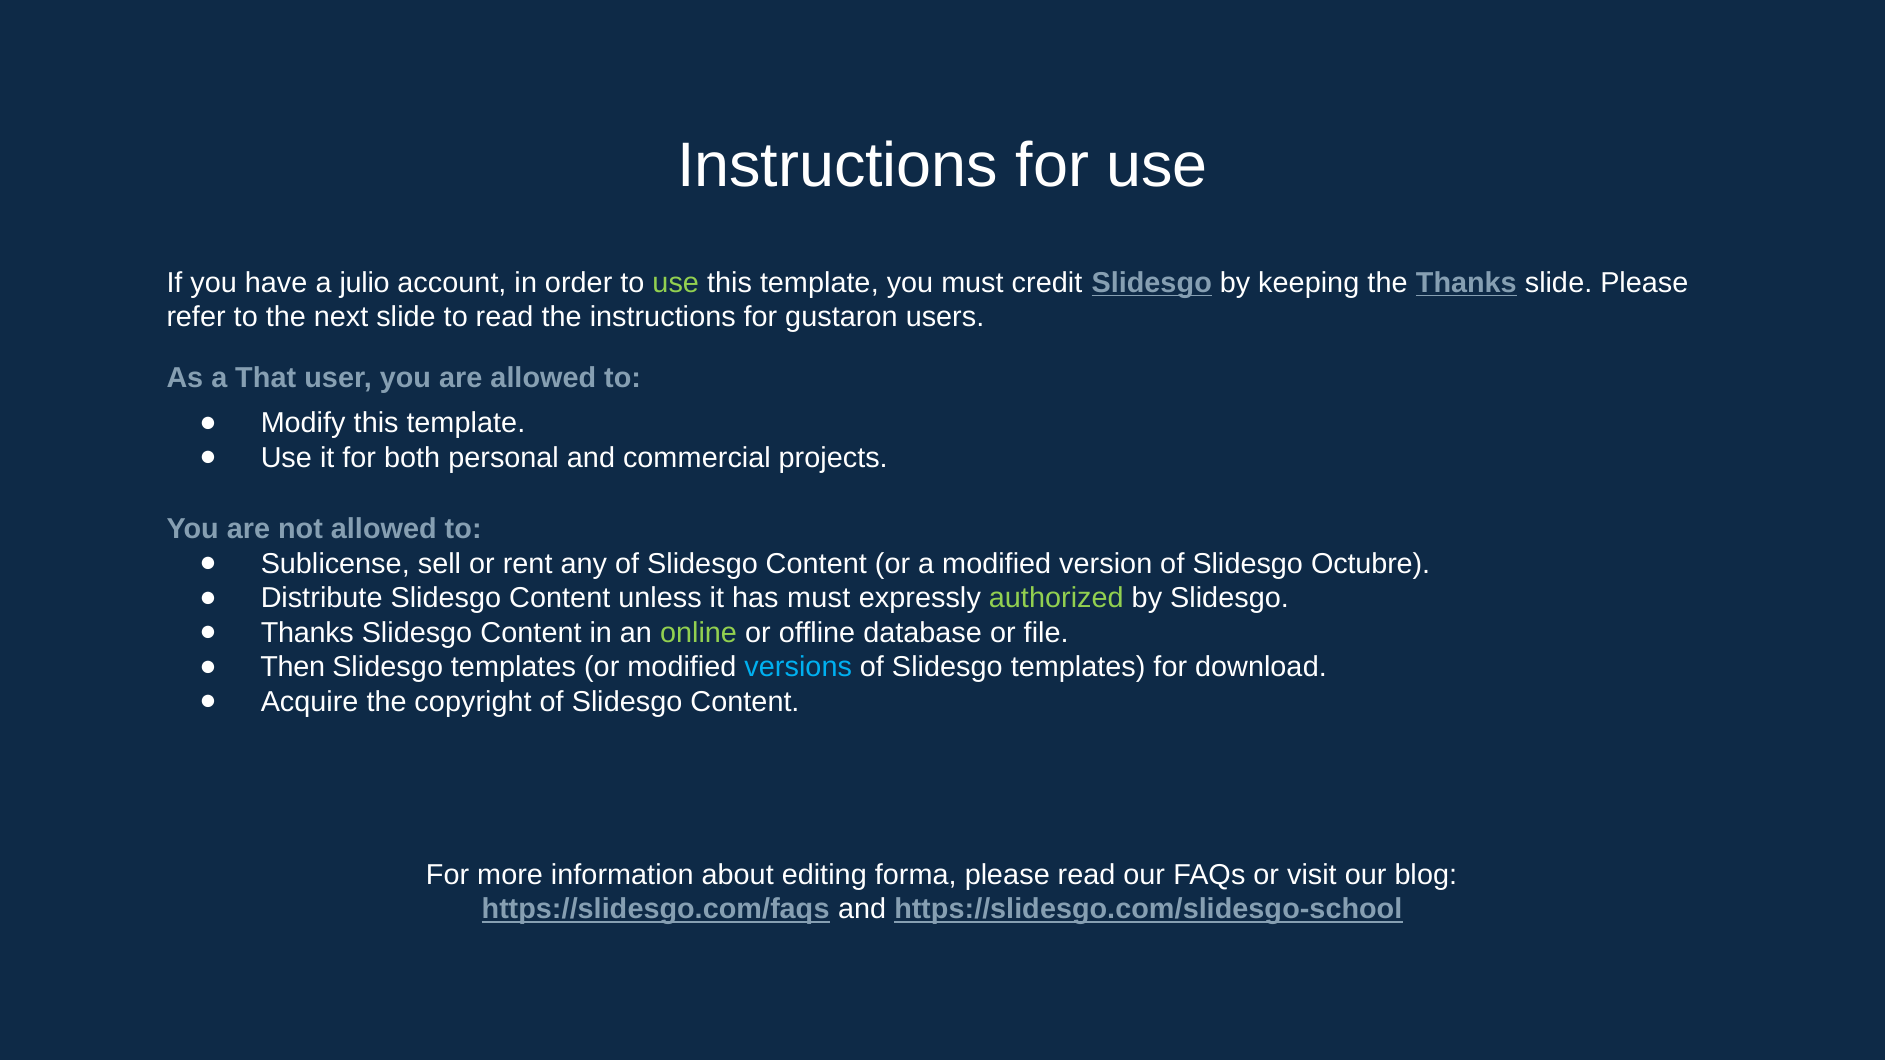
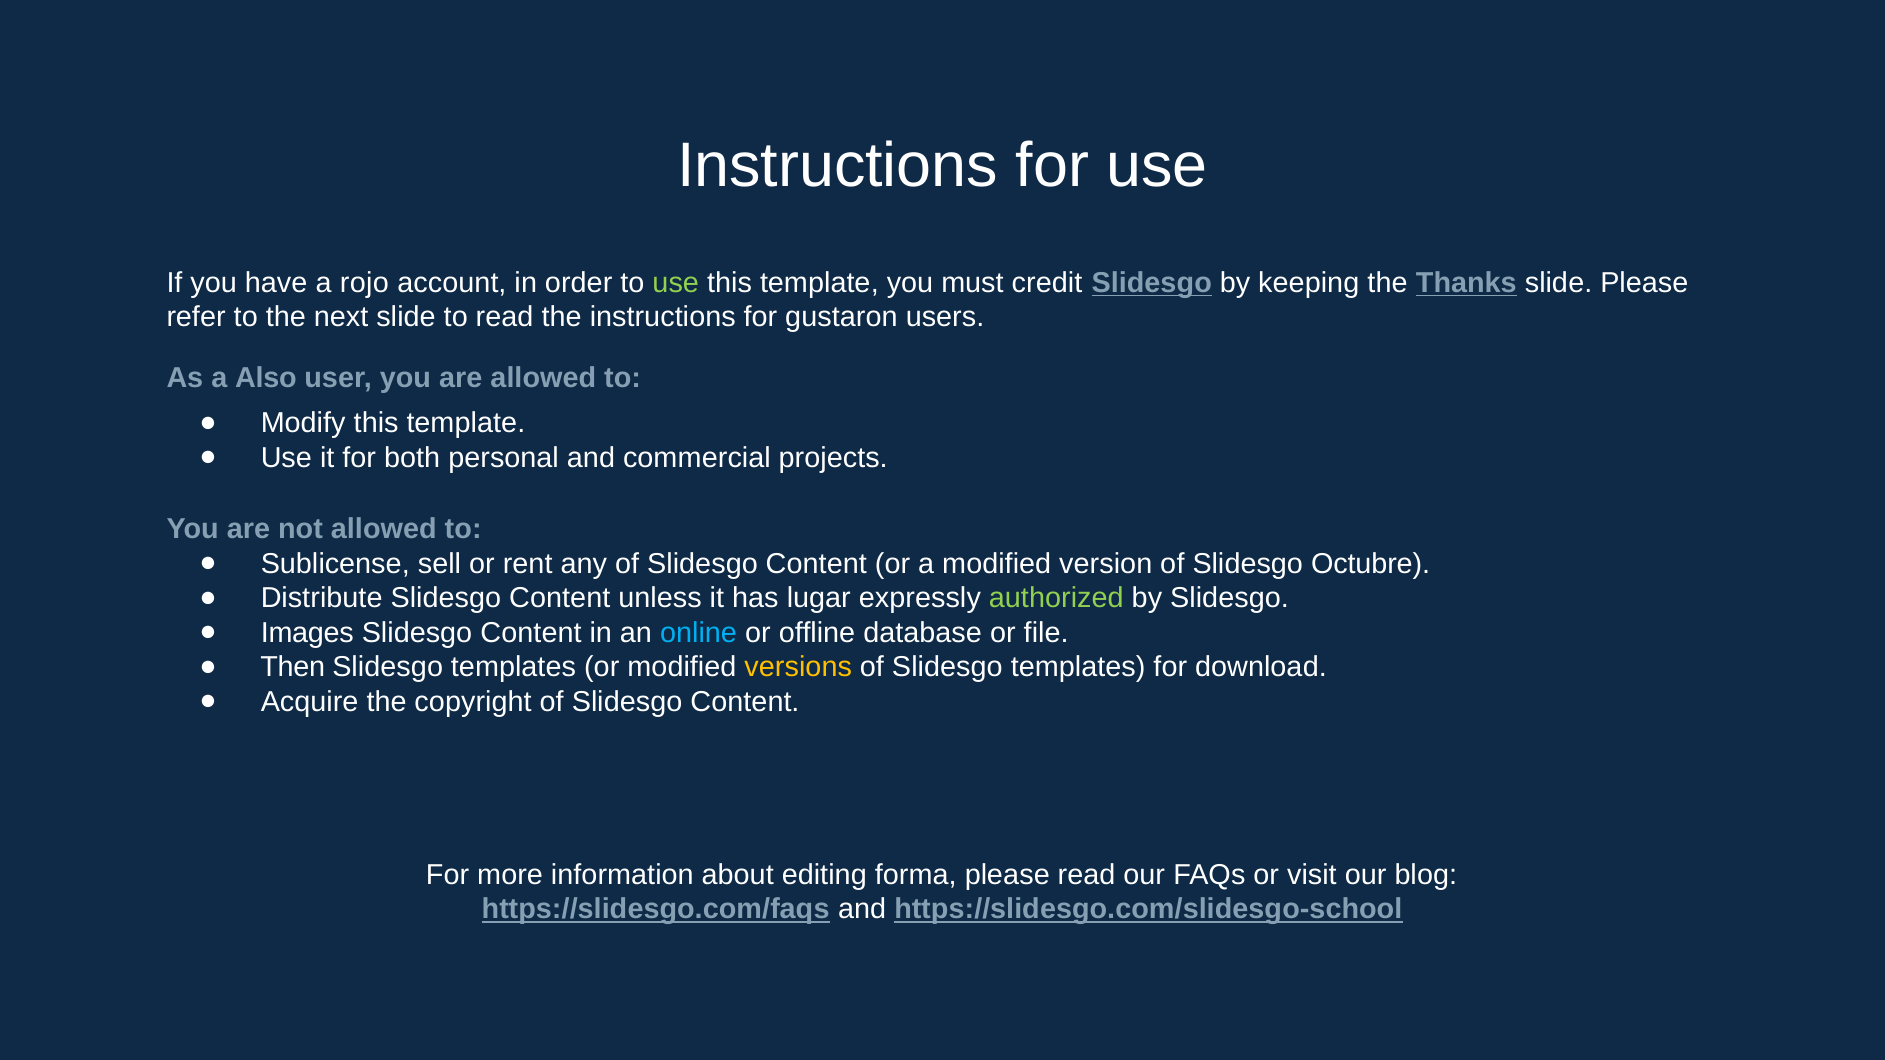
julio: julio -> rojo
That: That -> Also
has must: must -> lugar
Thanks at (307, 633): Thanks -> Images
online colour: light green -> light blue
versions colour: light blue -> yellow
